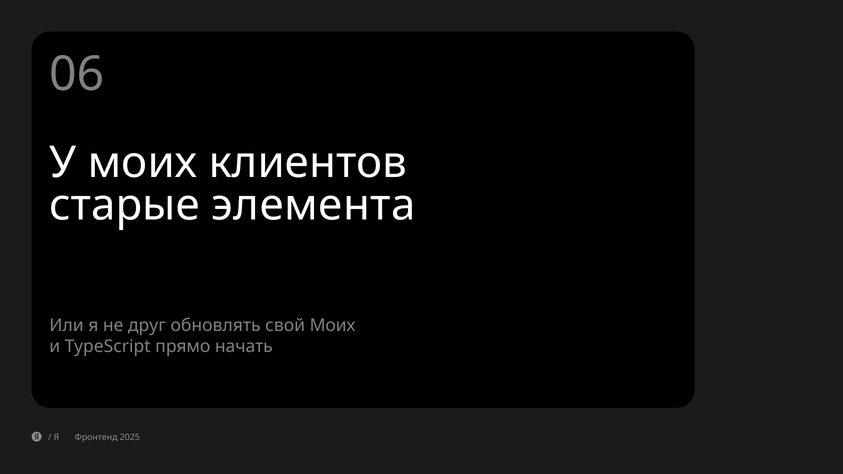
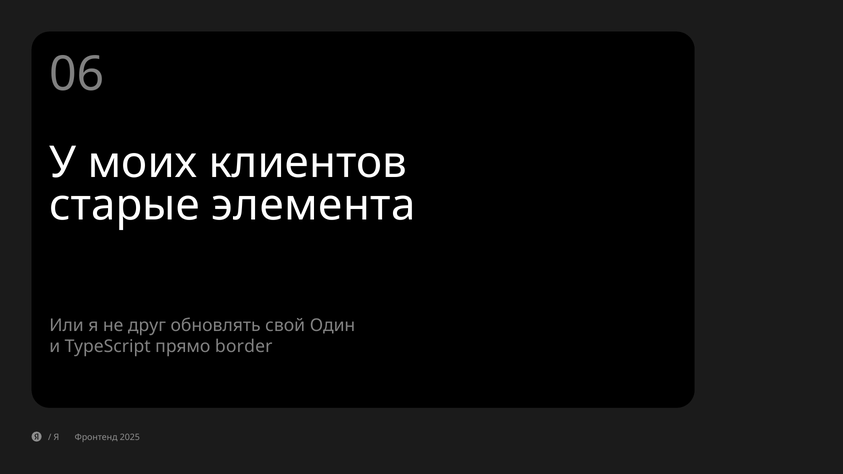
свой Моих: Моих -> Один
начать: начать -> border
